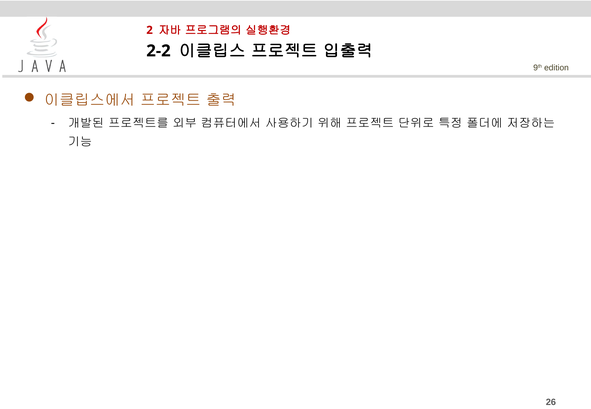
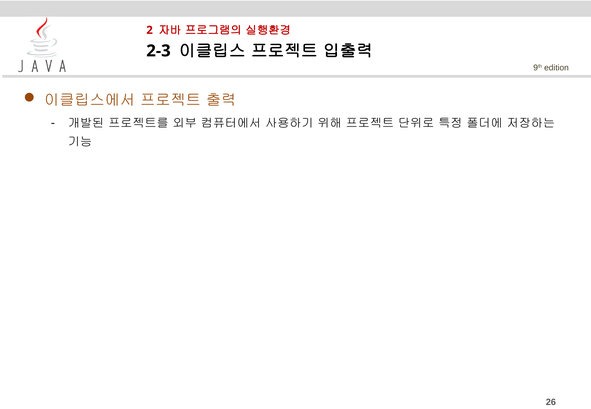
2-2: 2-2 -> 2-3
